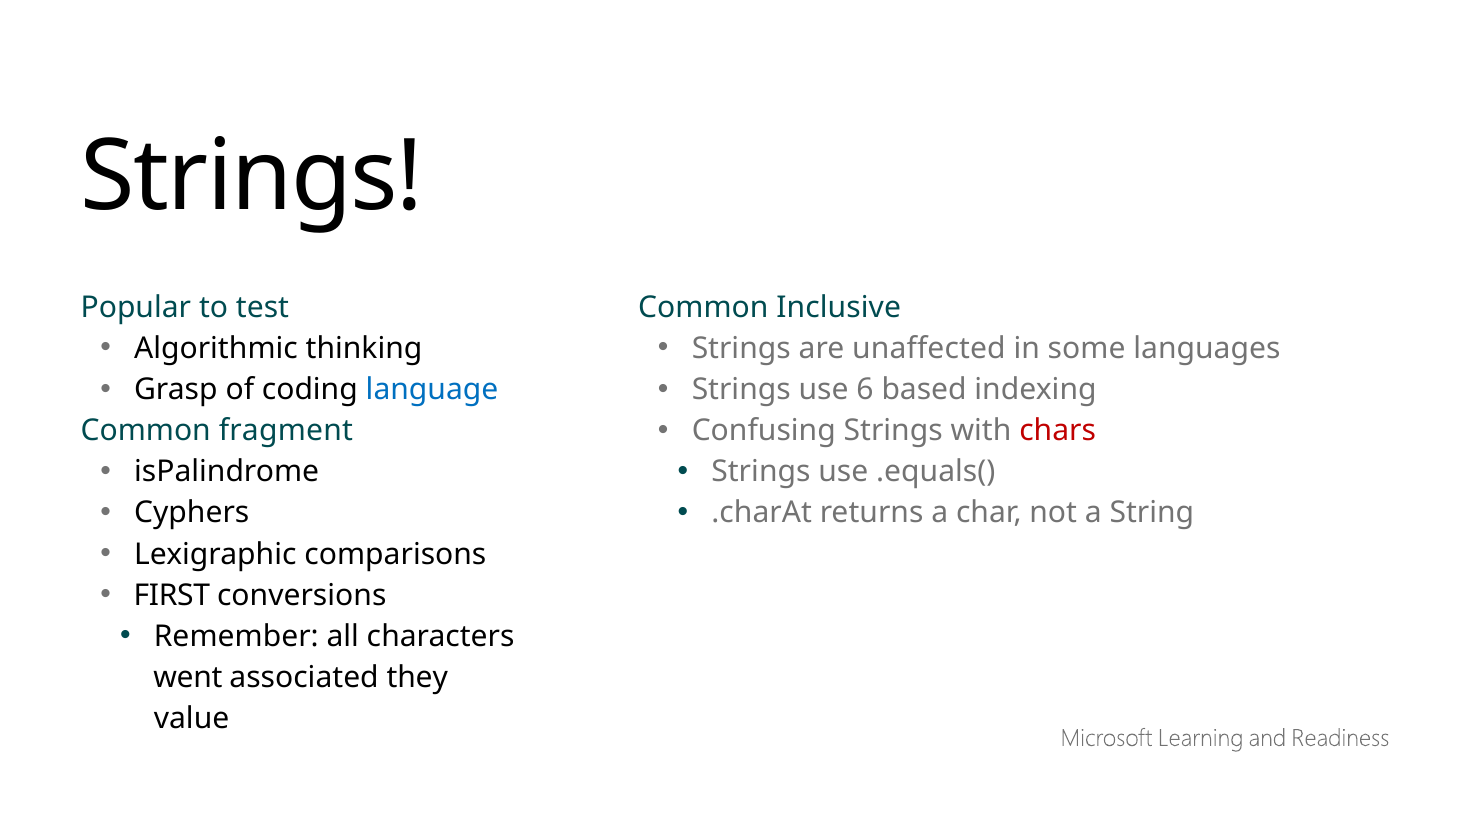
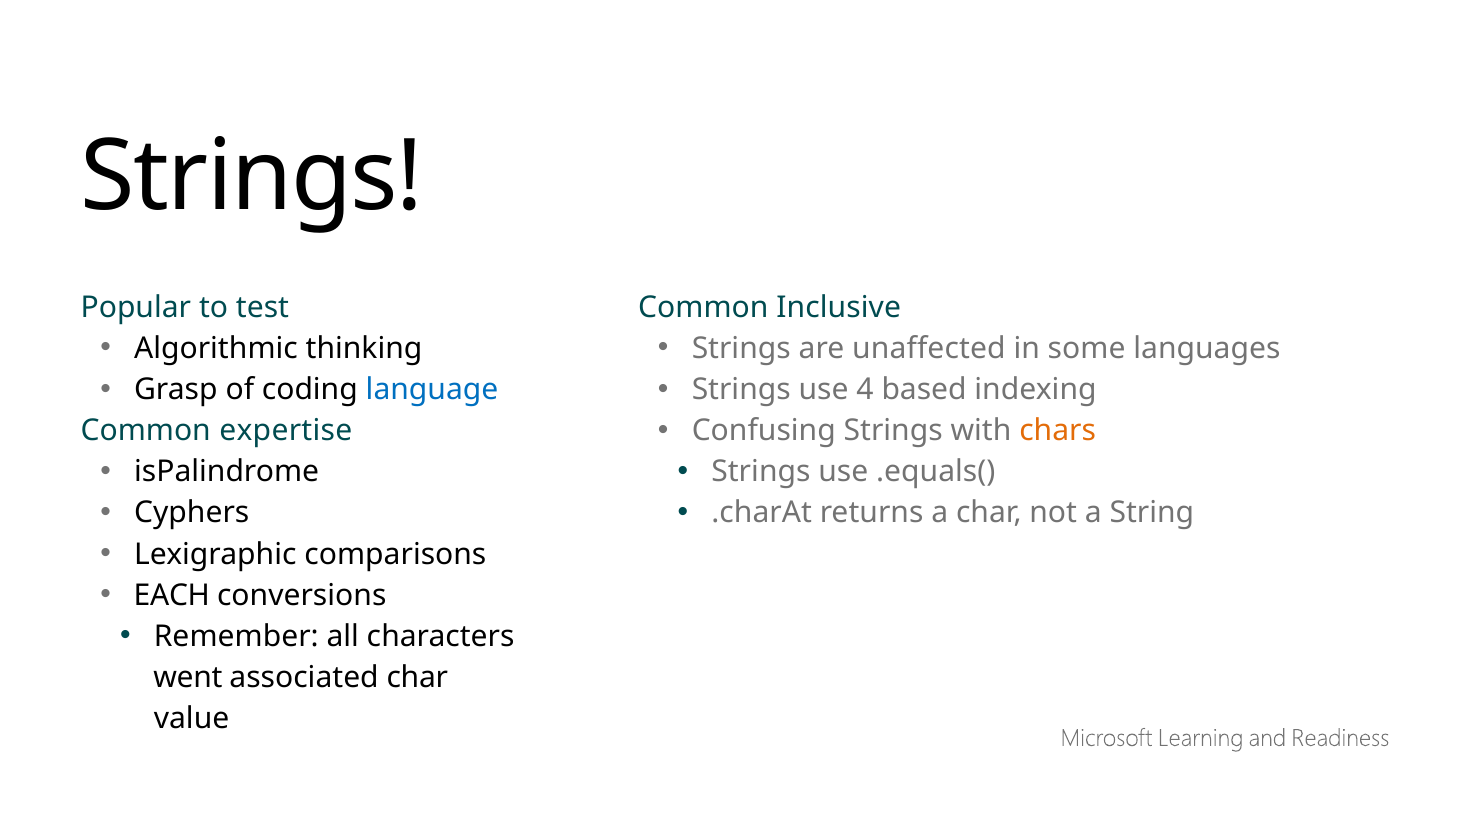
6: 6 -> 4
chars colour: red -> orange
fragment: fragment -> expertise
FIRST: FIRST -> EACH
associated they: they -> char
